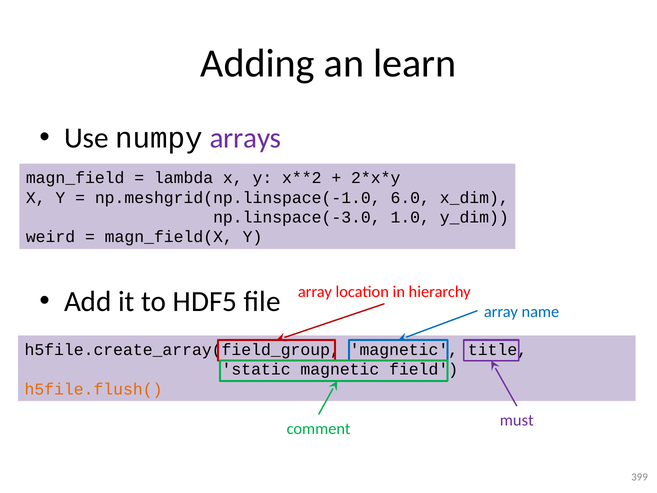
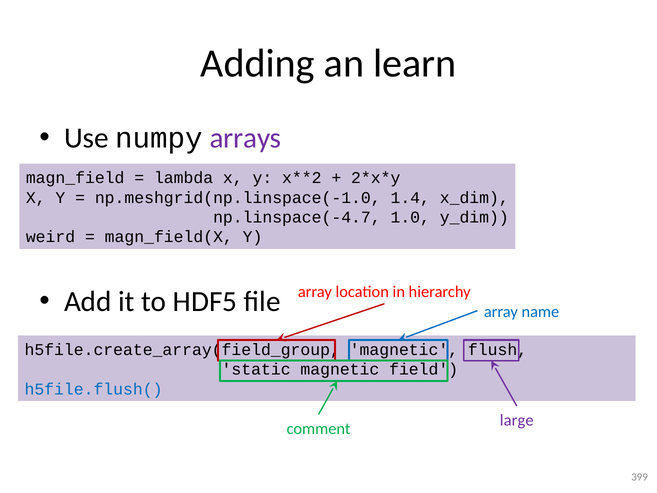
6.0: 6.0 -> 1.4
np.linspace(-3.0: np.linspace(-3.0 -> np.linspace(-4.7
title: title -> flush
h5file.flush( colour: orange -> blue
must: must -> large
